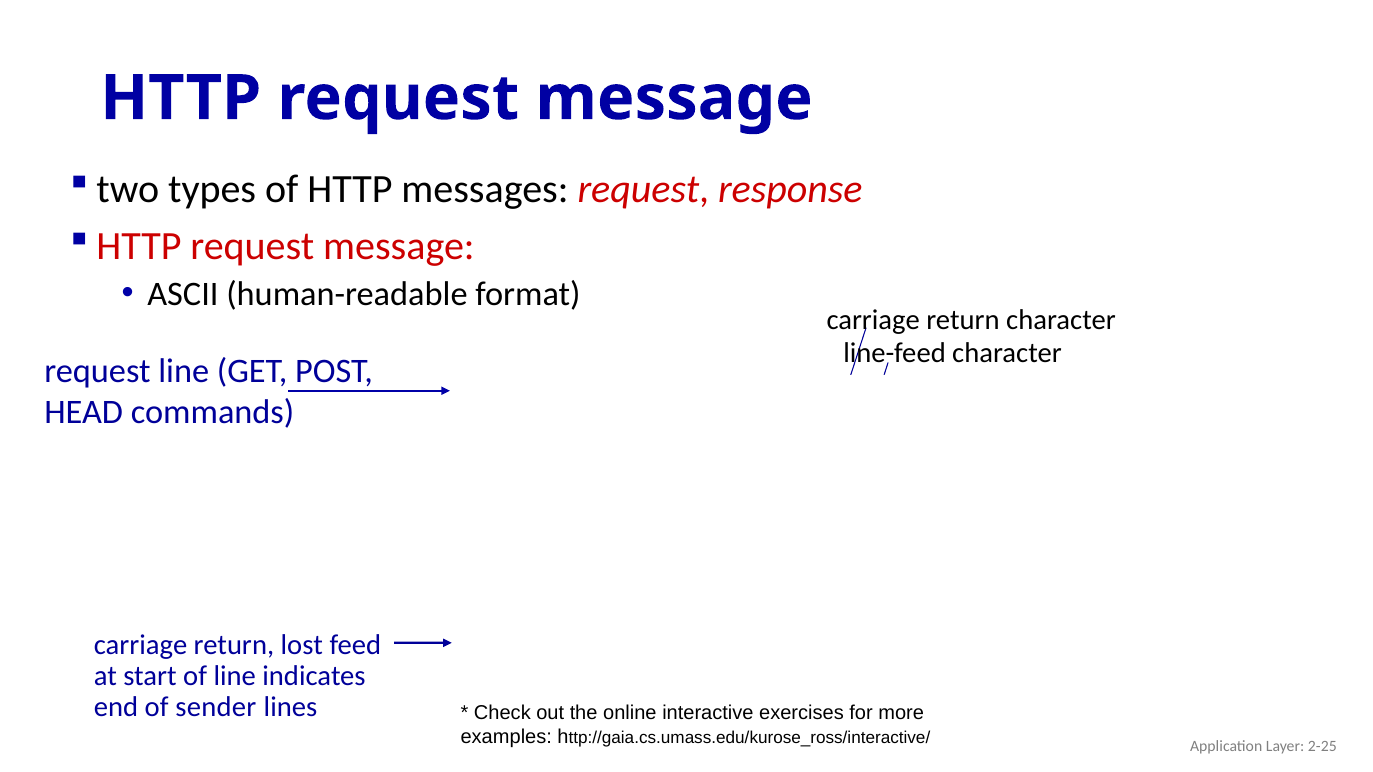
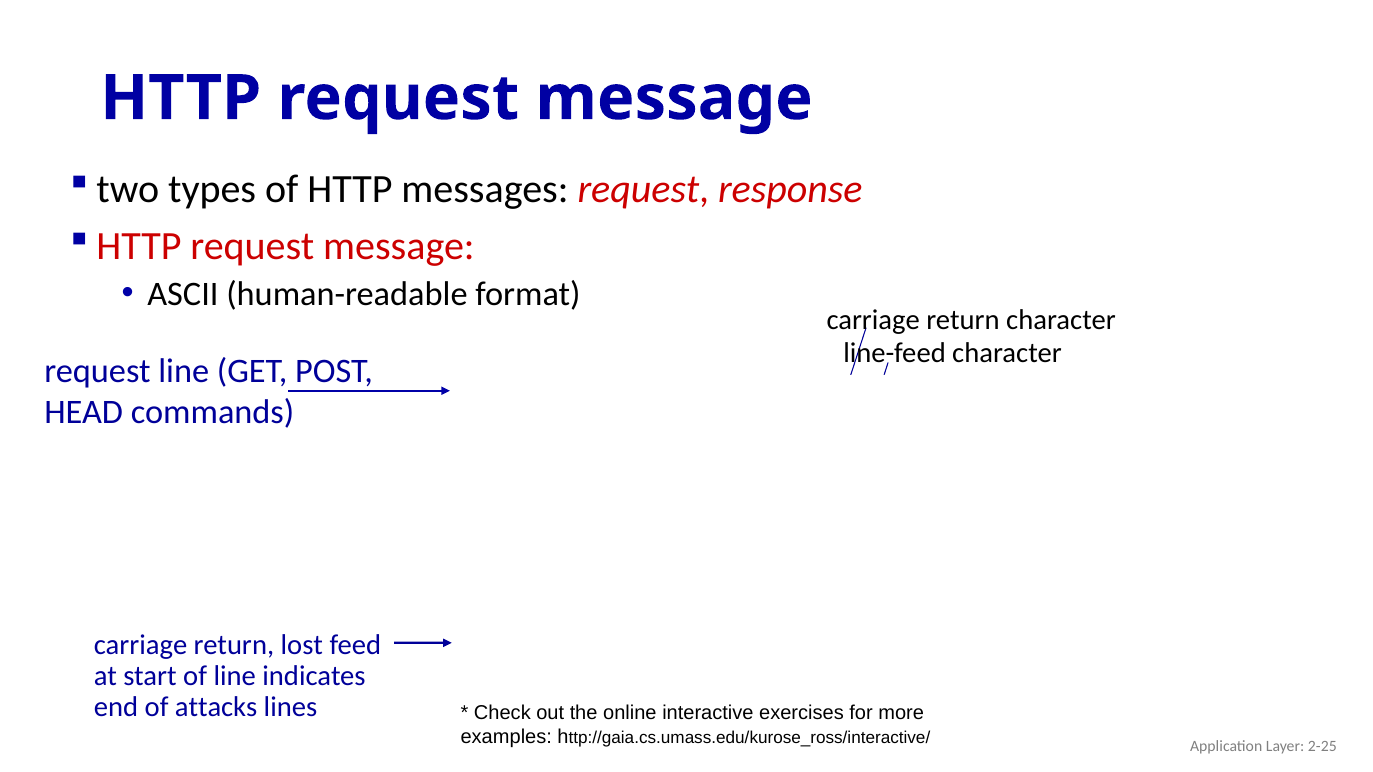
sender: sender -> attacks
